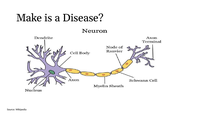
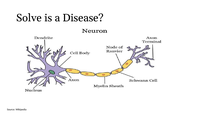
Make: Make -> Solve
